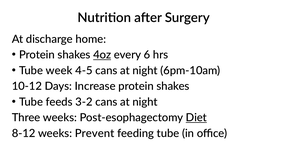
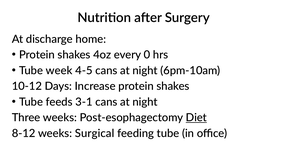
4oz underline: present -> none
6: 6 -> 0
3-2: 3-2 -> 3-1
Prevent: Prevent -> Surgical
